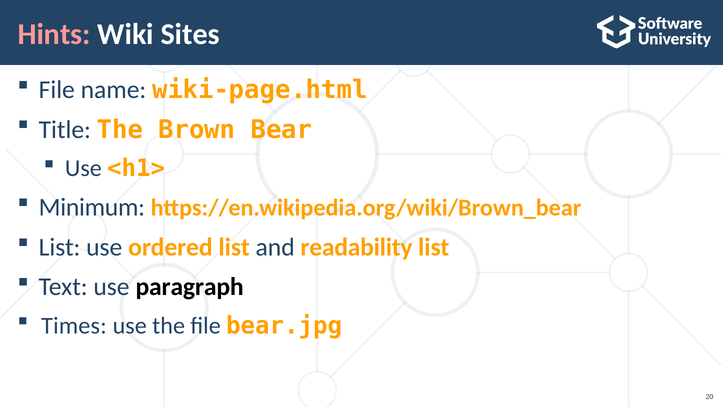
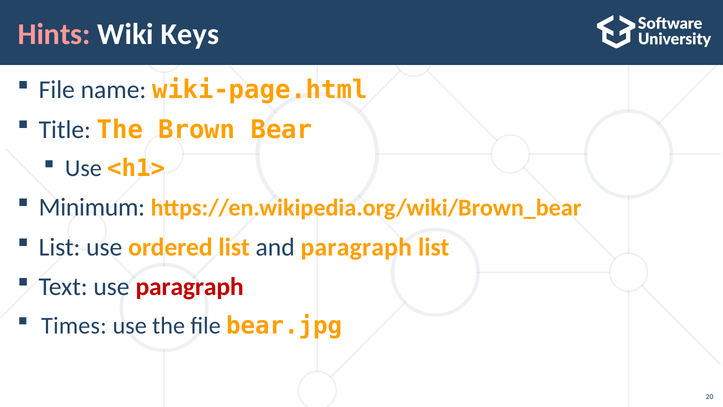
Sites: Sites -> Keys
and readability: readability -> paragraph
paragraph at (190, 287) colour: black -> red
